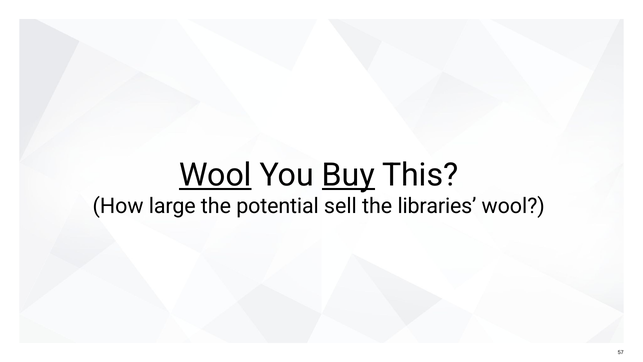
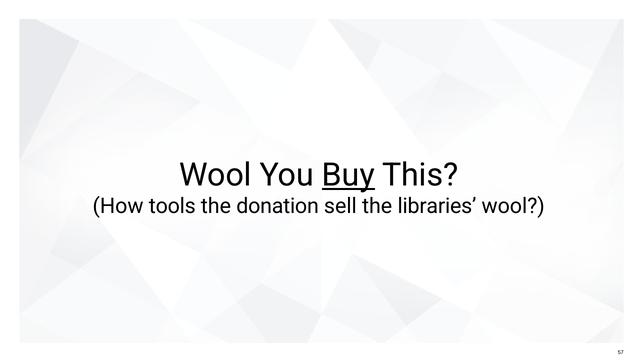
Wool at (215, 175) underline: present -> none
large: large -> tools
potential: potential -> donation
